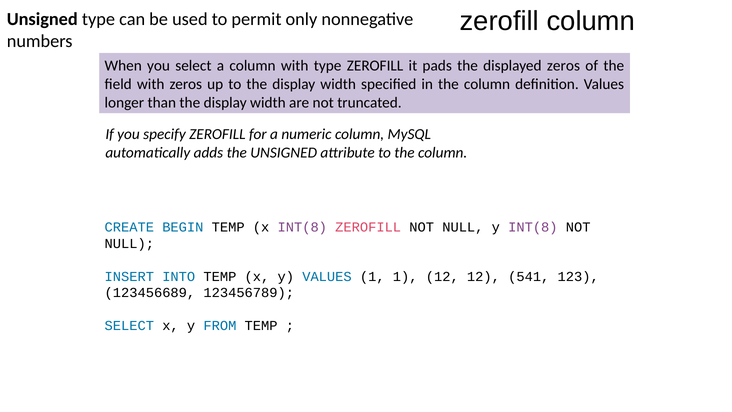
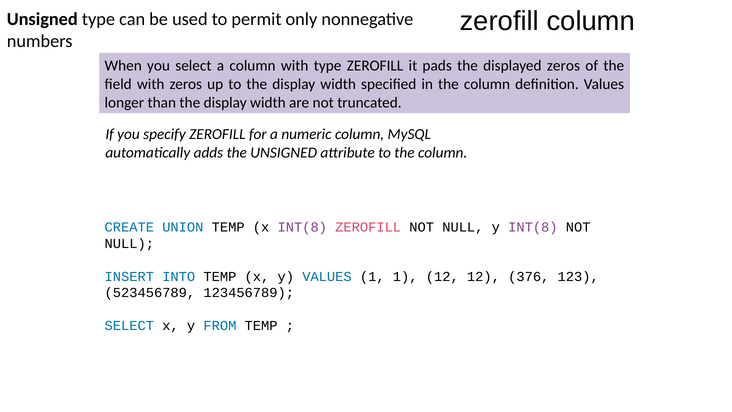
BEGIN: BEGIN -> UNION
541: 541 -> 376
123456689: 123456689 -> 523456789
